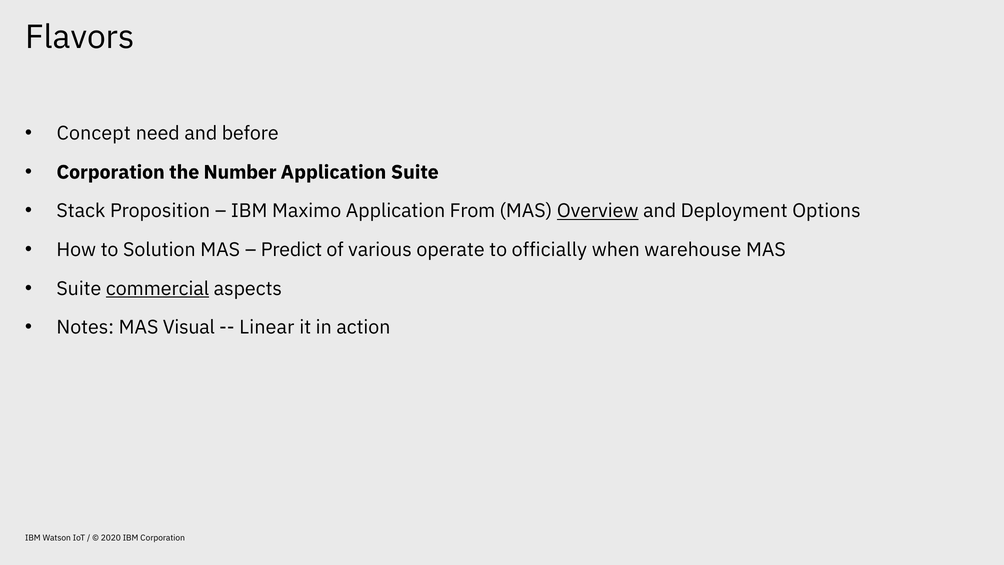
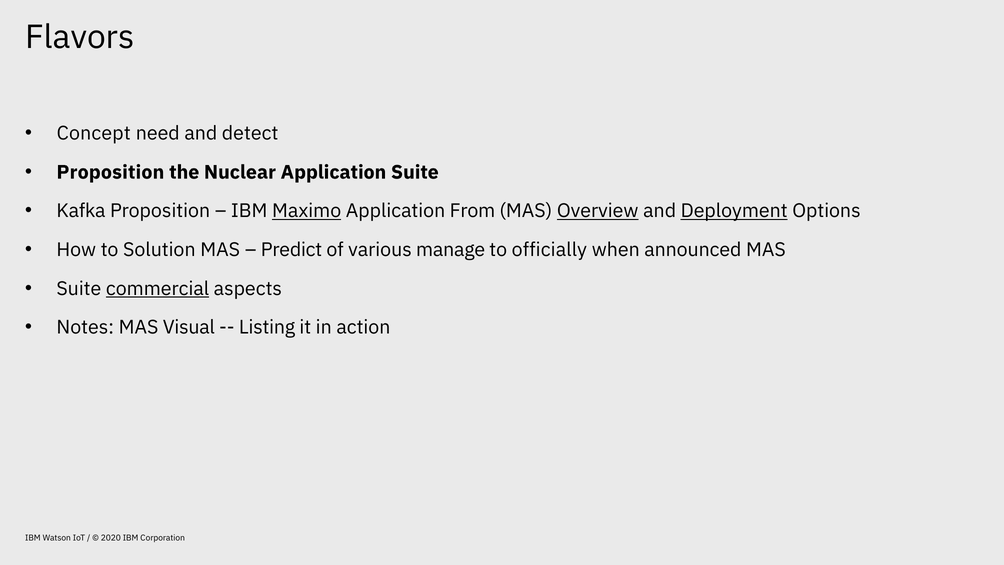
before: before -> detect
Corporation at (111, 172): Corporation -> Proposition
Number: Number -> Nuclear
Stack: Stack -> Kafka
Maximo underline: none -> present
Deployment underline: none -> present
operate: operate -> manage
warehouse: warehouse -> announced
Linear: Linear -> Listing
